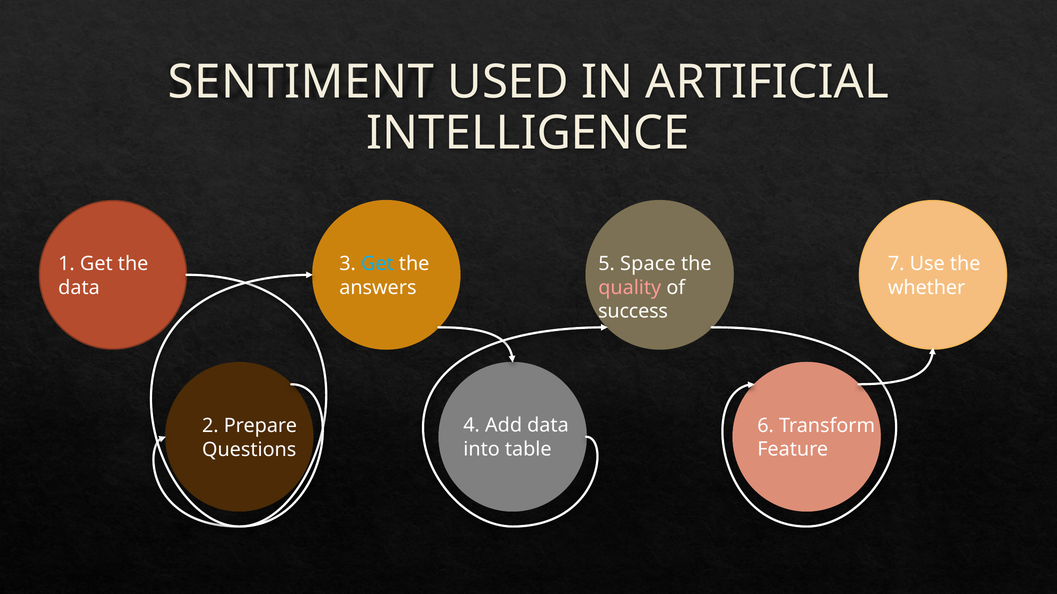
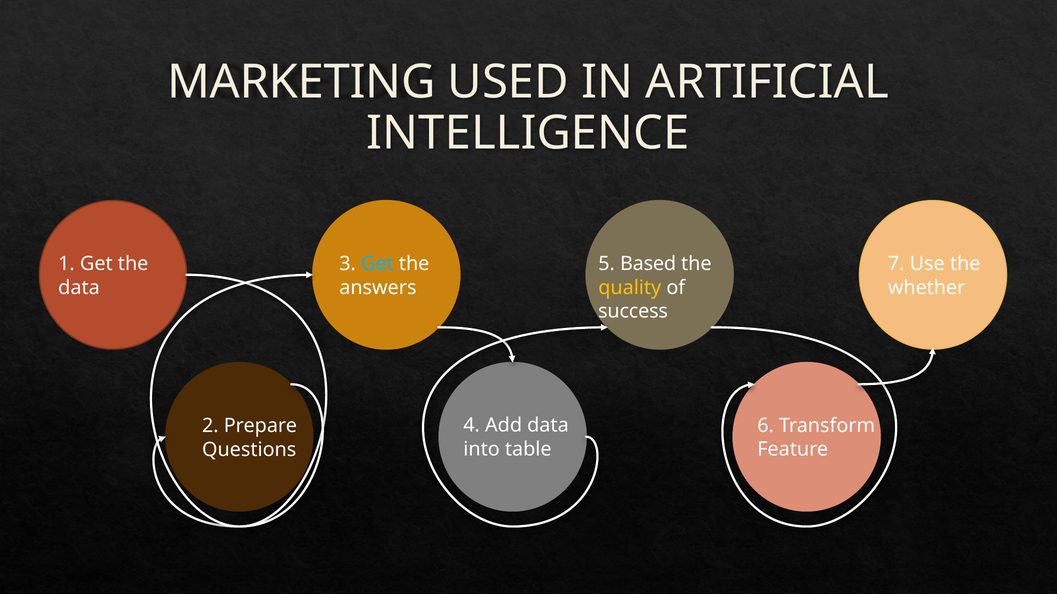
SENTIMENT: SENTIMENT -> MARKETING
Space: Space -> Based
quality colour: pink -> yellow
